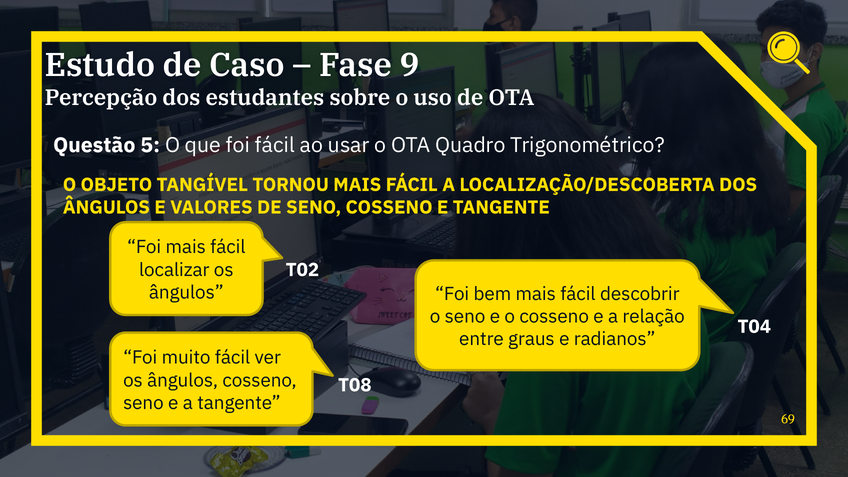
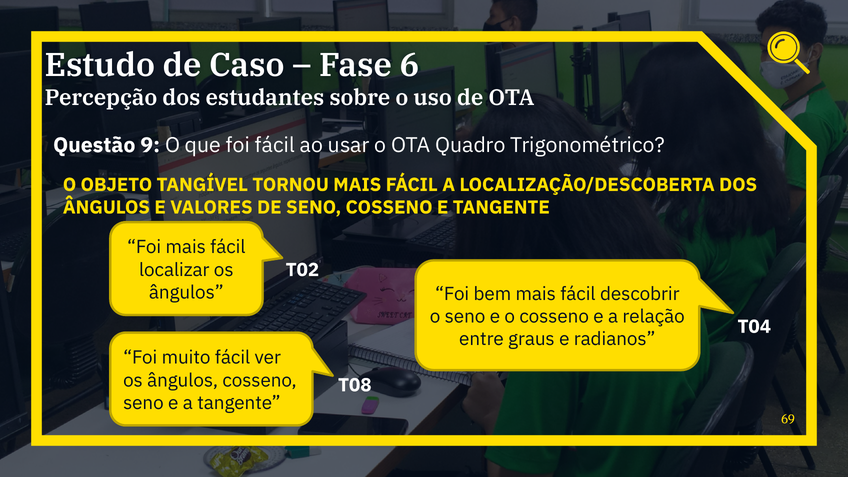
9: 9 -> 6
5: 5 -> 9
